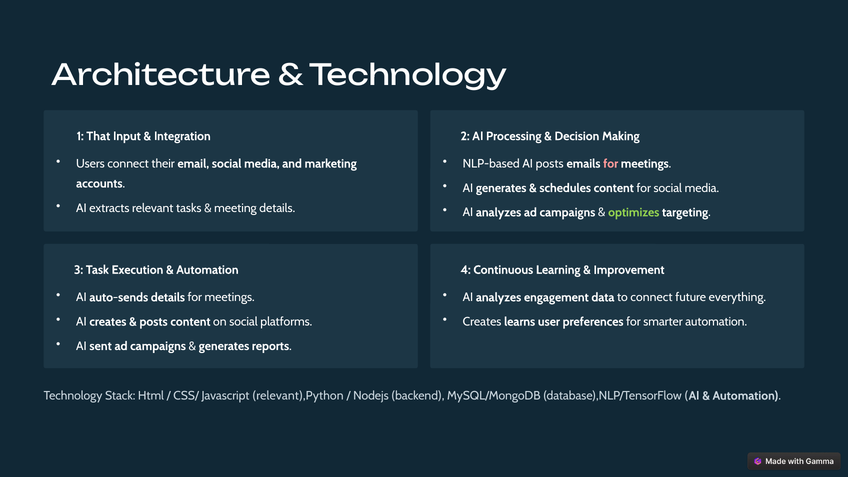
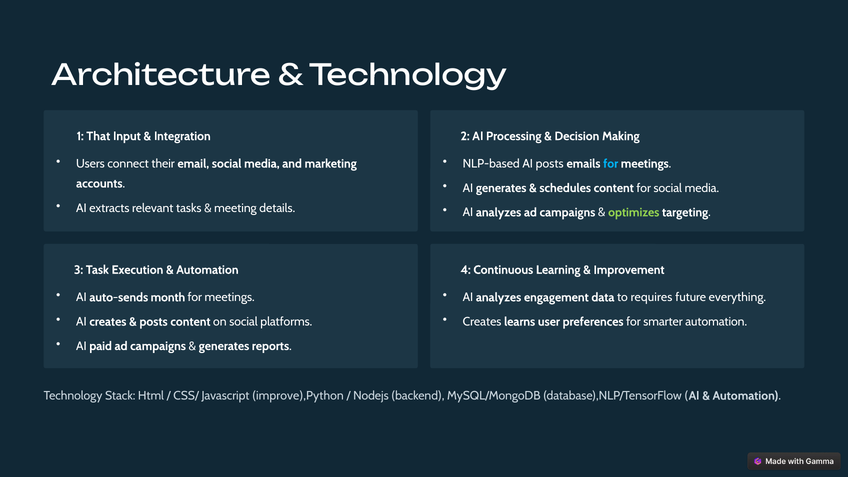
for at (611, 164) colour: pink -> light blue
auto-sends details: details -> month
to connect: connect -> requires
sent: sent -> paid
relevant),Python: relevant),Python -> improve),Python
